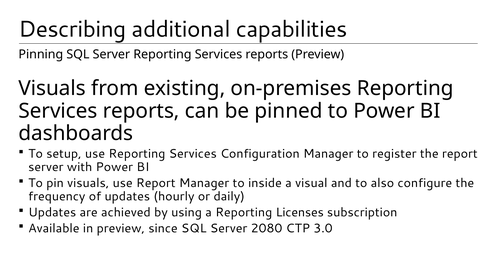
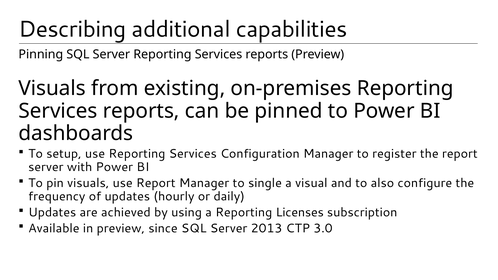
inside: inside -> single
2080: 2080 -> 2013
